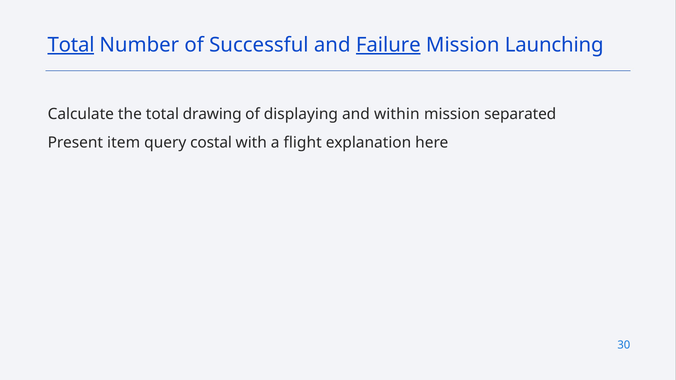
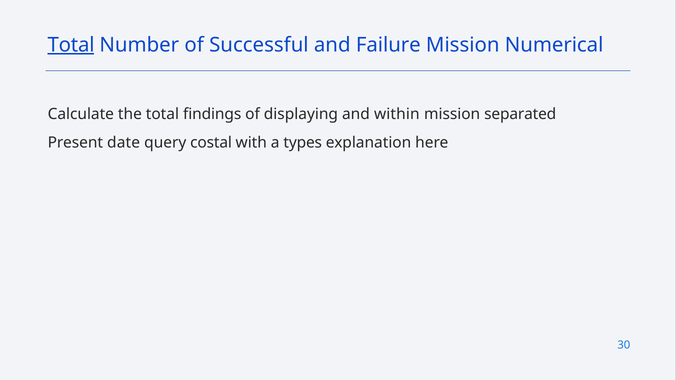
Failure underline: present -> none
Launching: Launching -> Numerical
drawing: drawing -> findings
item: item -> date
flight: flight -> types
